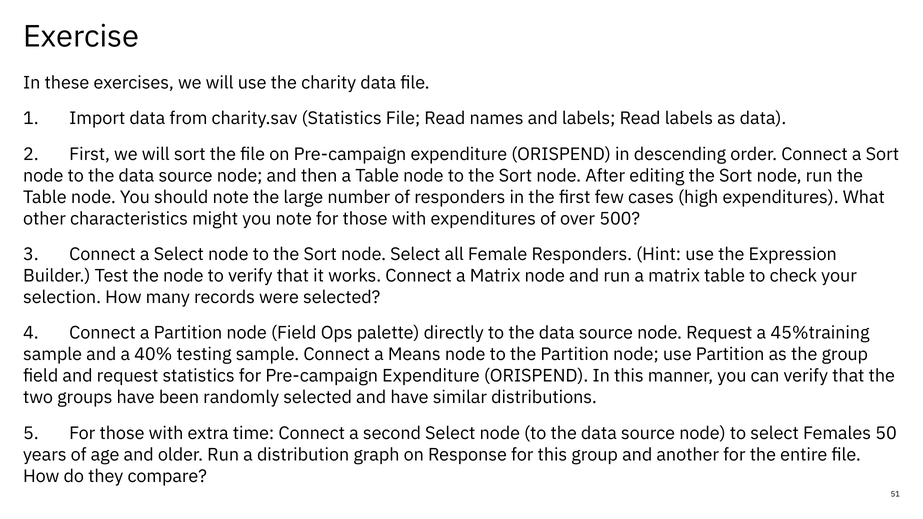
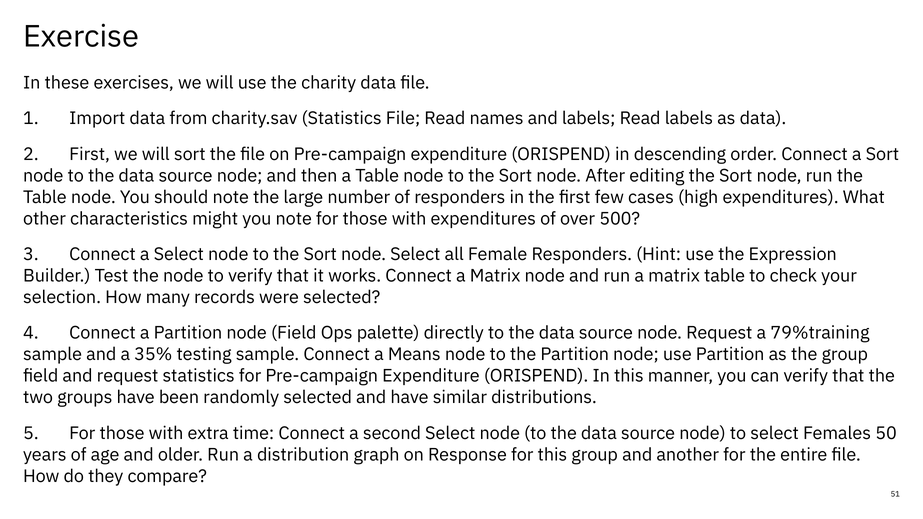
45%training: 45%training -> 79%training
40%: 40% -> 35%
